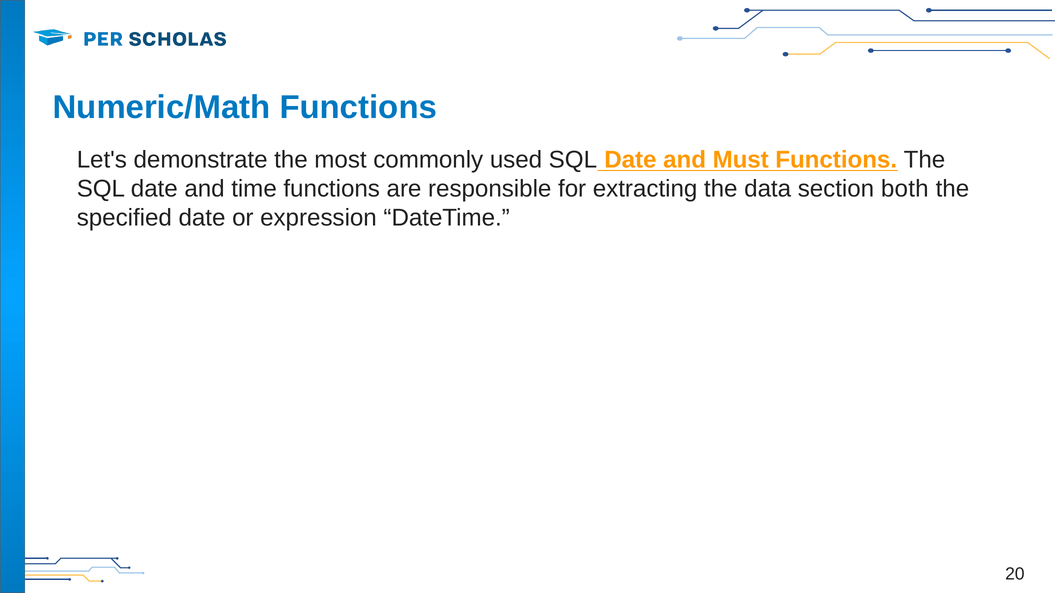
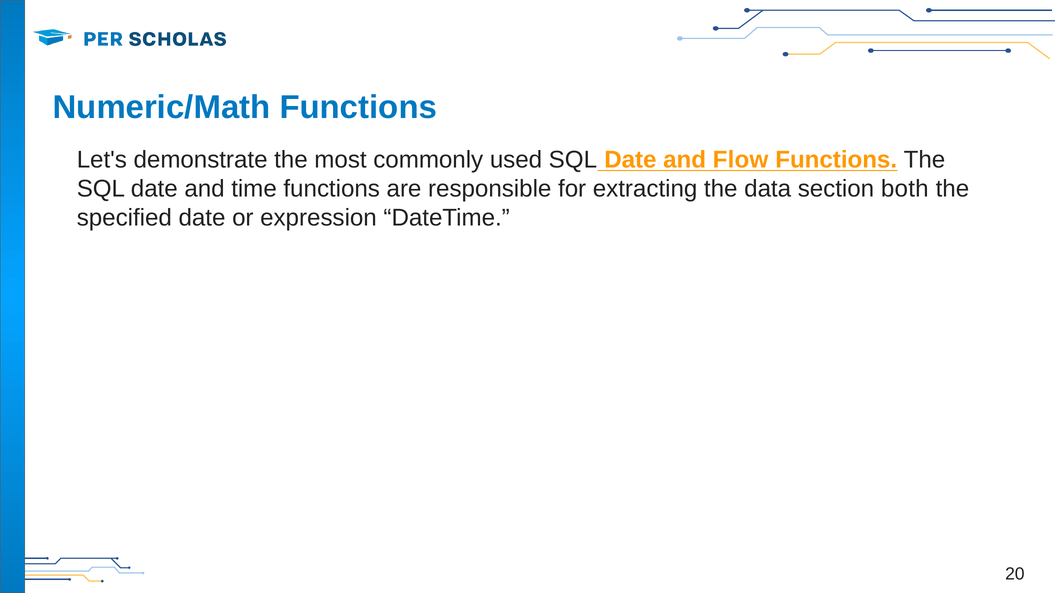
Must: Must -> Flow
